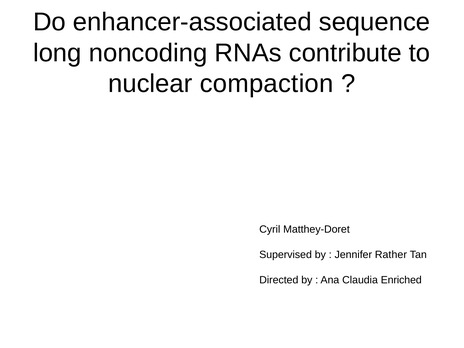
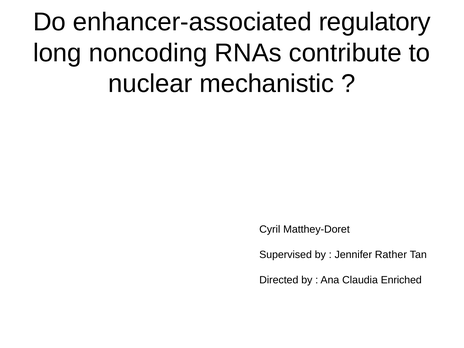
sequence: sequence -> regulatory
compaction: compaction -> mechanistic
